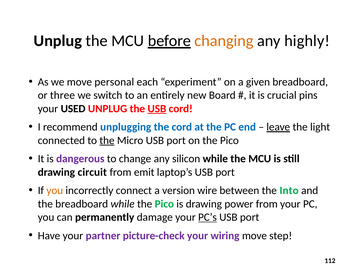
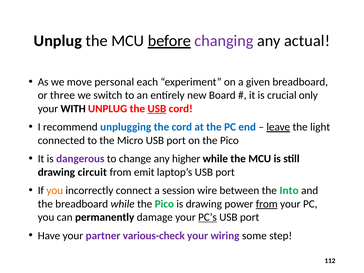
changing colour: orange -> purple
highly: highly -> actual
pins: pins -> only
USED: USED -> WITH
the at (107, 140) underline: present -> none
silicon: silicon -> higher
version: version -> session
from at (267, 204) underline: none -> present
picture-check: picture-check -> various-check
wiring move: move -> some
